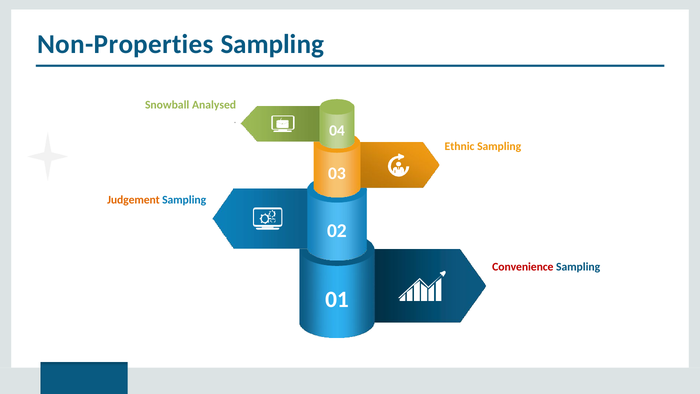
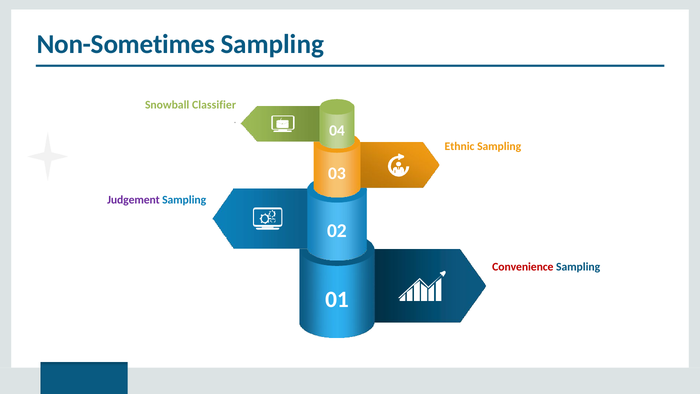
Non-Properties: Non-Properties -> Non-Sometimes
Analysed: Analysed -> Classifier
Judgement colour: orange -> purple
